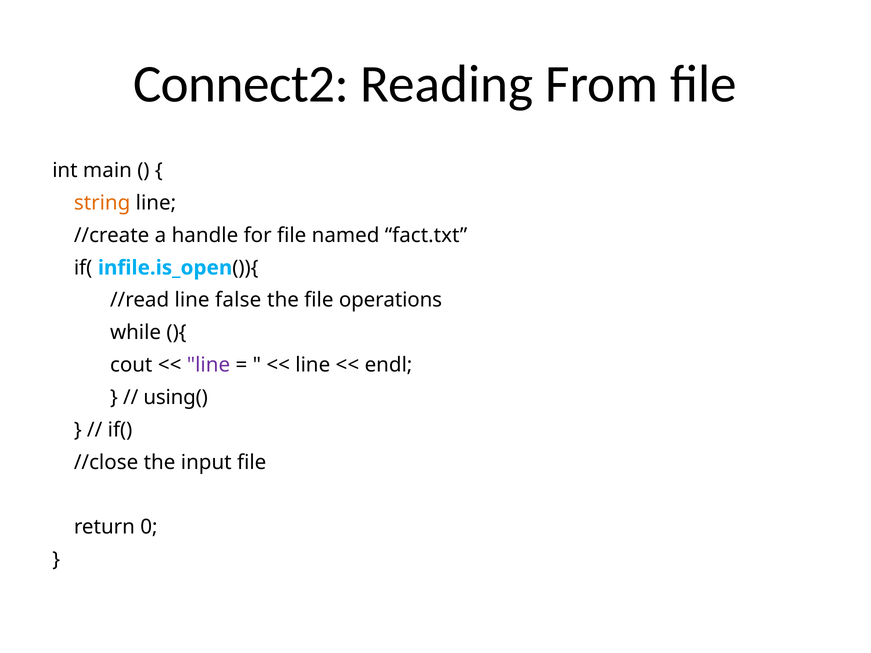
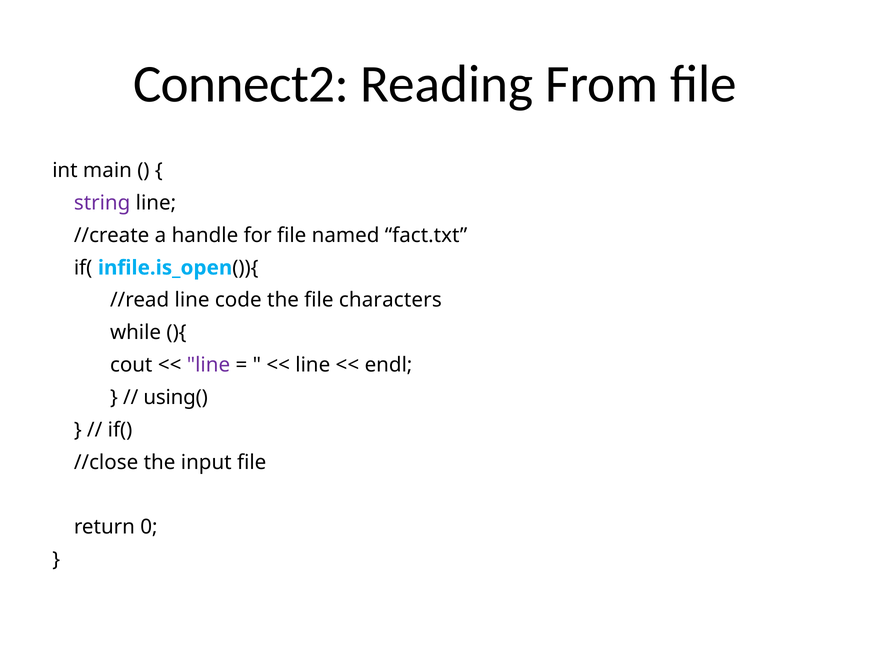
string colour: orange -> purple
false: false -> code
operations: operations -> characters
